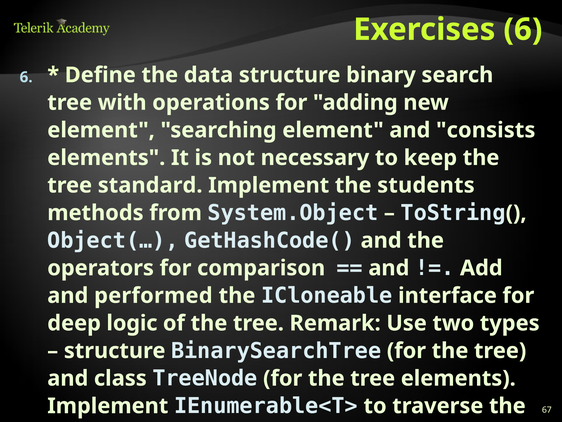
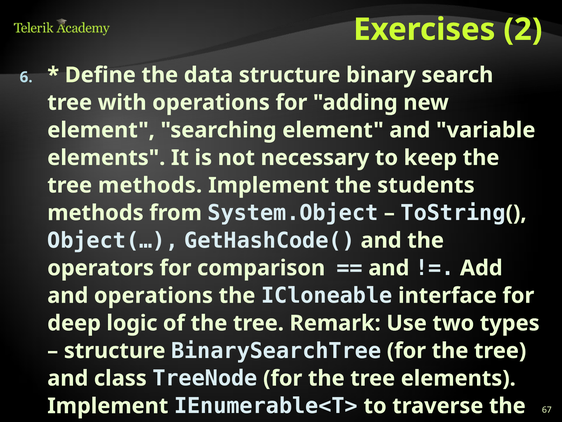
Exercises 6: 6 -> 2
consists: consists -> variable
tree standard: standard -> methods
and performed: performed -> operations
